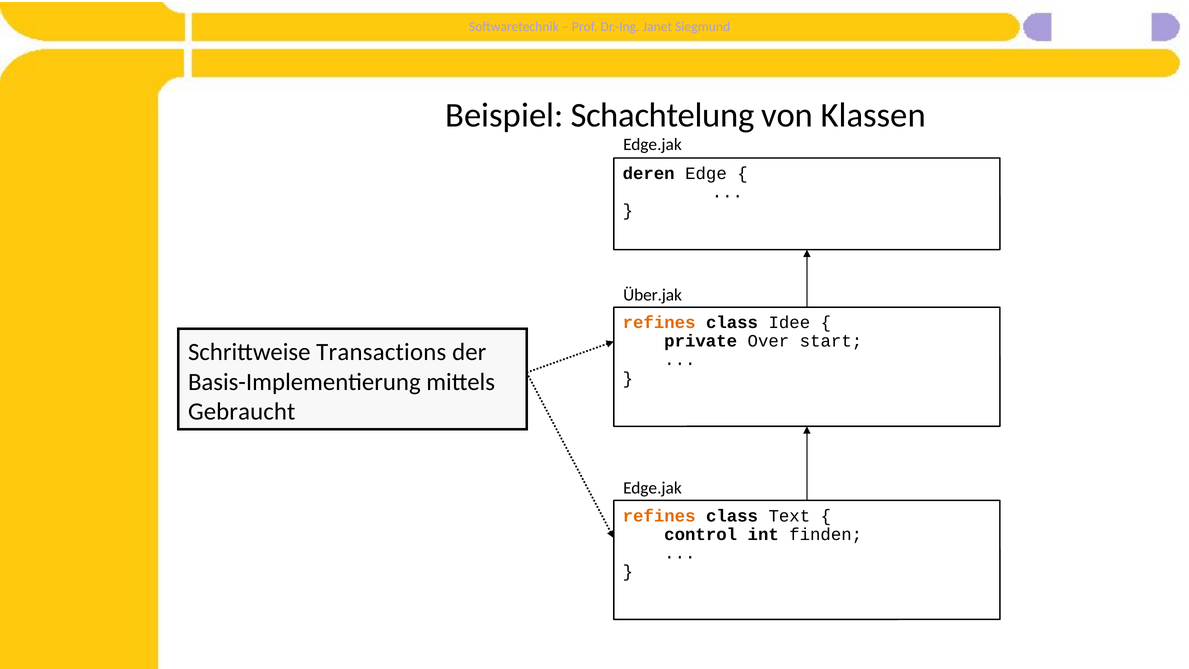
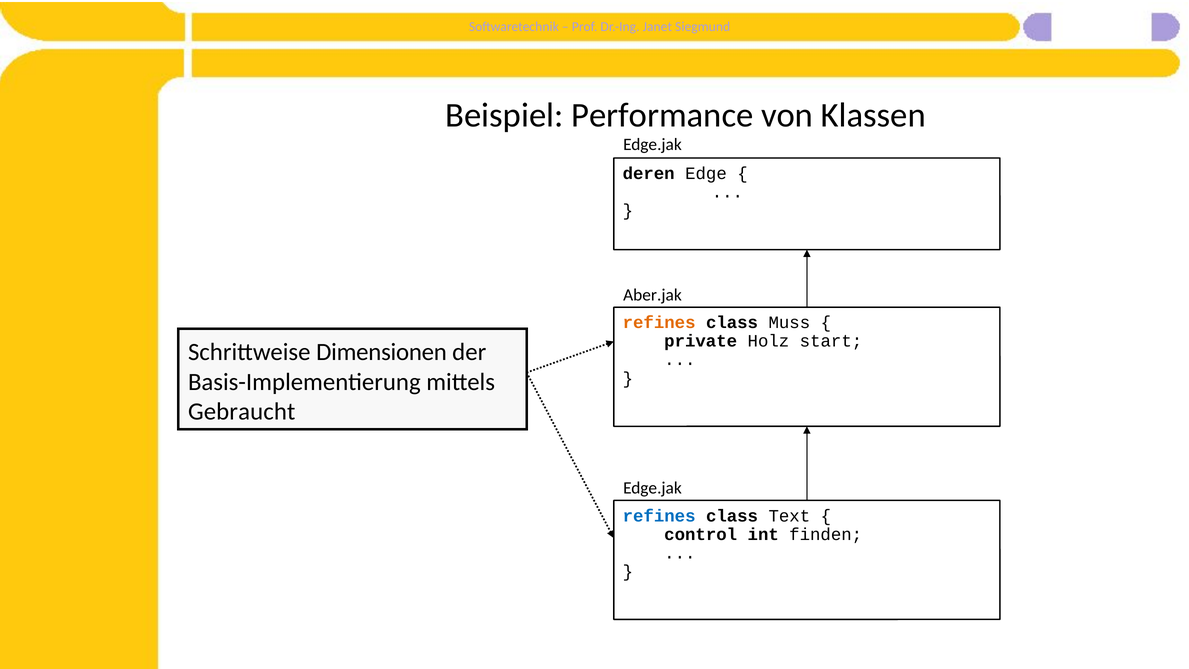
Schachtelung: Schachtelung -> Performance
Über.jak: Über.jak -> Aber.jak
Idee: Idee -> Muss
Over: Over -> Holz
Transactions: Transactions -> Dimensionen
refines at (659, 516) colour: orange -> blue
